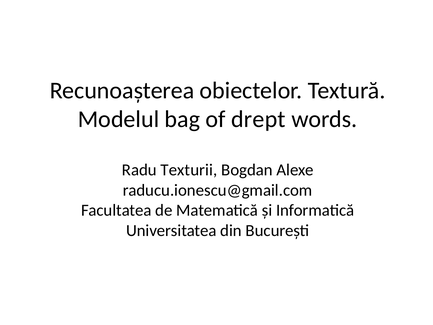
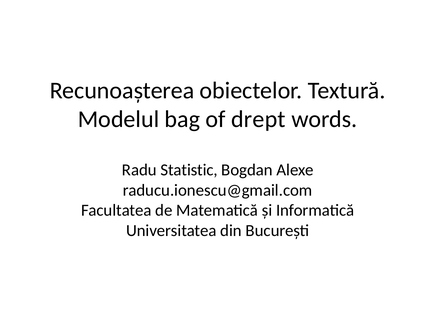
Texturii: Texturii -> Statistic
